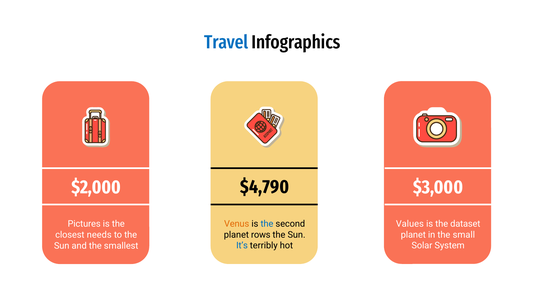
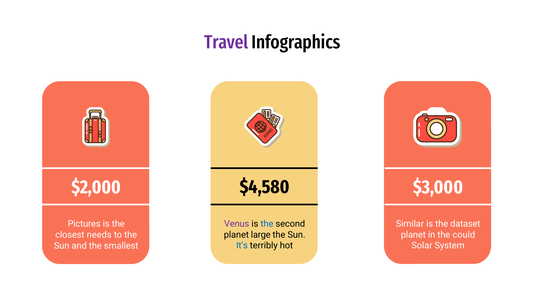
Travel colour: blue -> purple
$4,790: $4,790 -> $4,580
Venus colour: orange -> purple
Values: Values -> Similar
rows: rows -> large
small: small -> could
